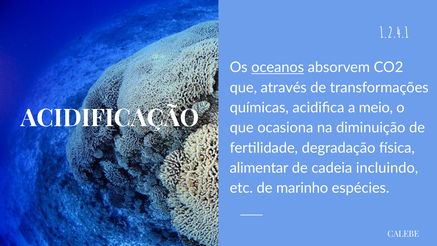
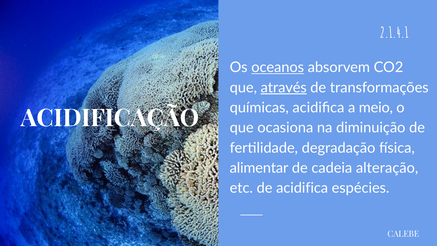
1.2.4.1: 1.2.4.1 -> 2.1.4.1
através underline: none -> present
incluindo: incluindo -> alteração
de marinho: marinho -> acidifica
